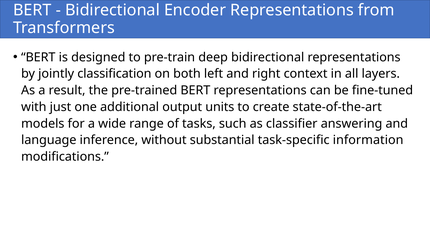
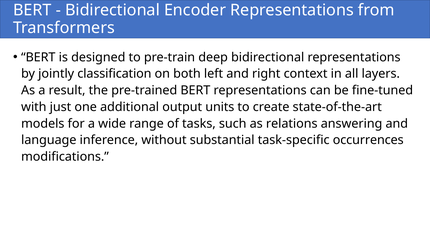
classifier: classifier -> relations
information: information -> occurrences
